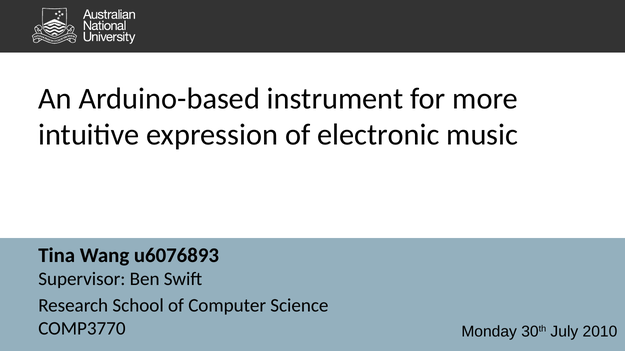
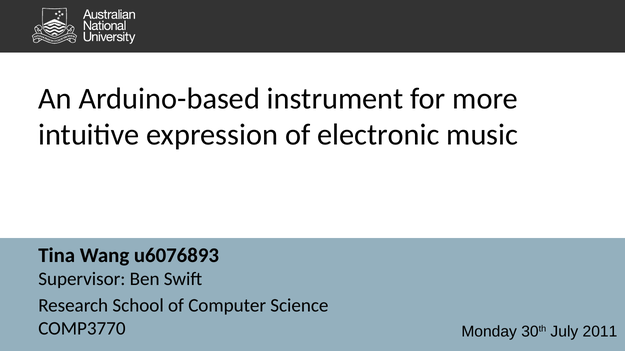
2010: 2010 -> 2011
